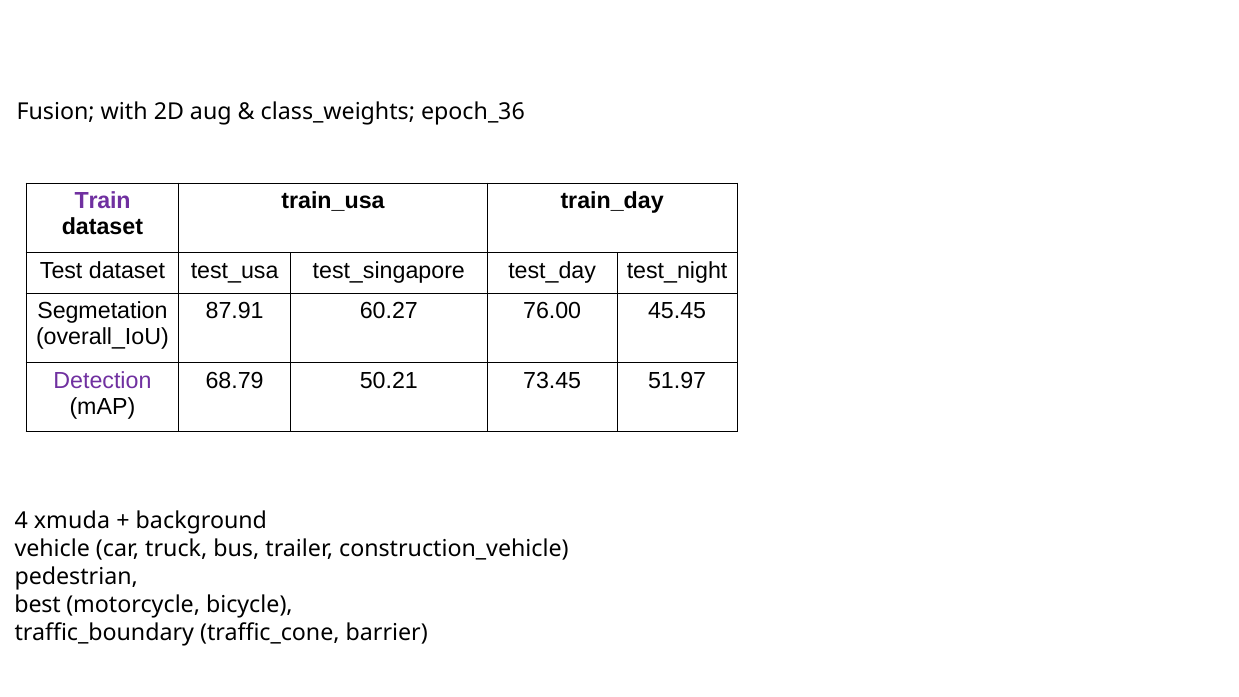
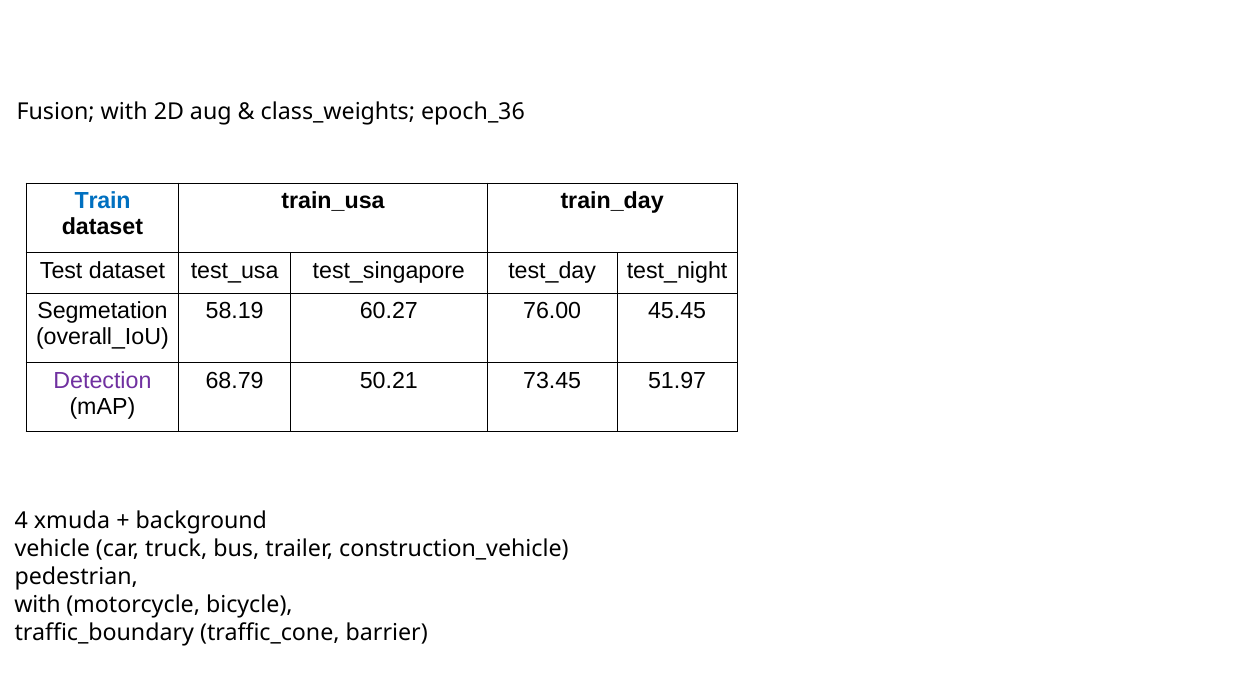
Train colour: purple -> blue
87.91: 87.91 -> 58.19
best at (38, 604): best -> with
